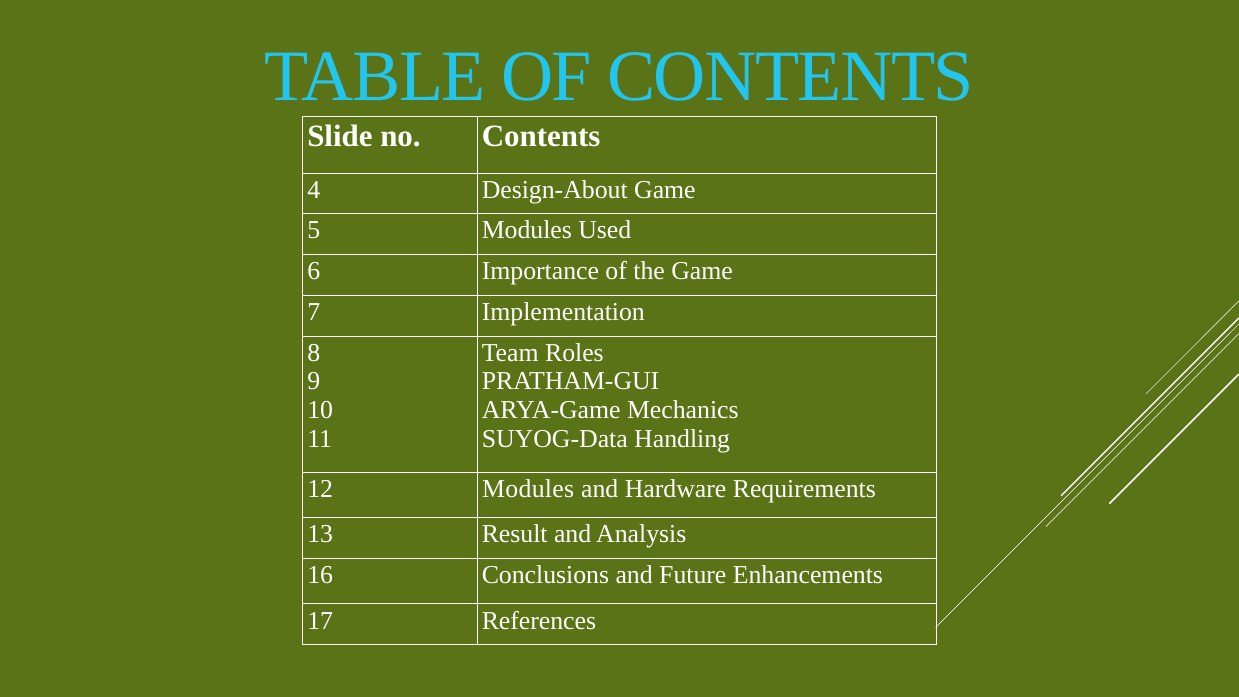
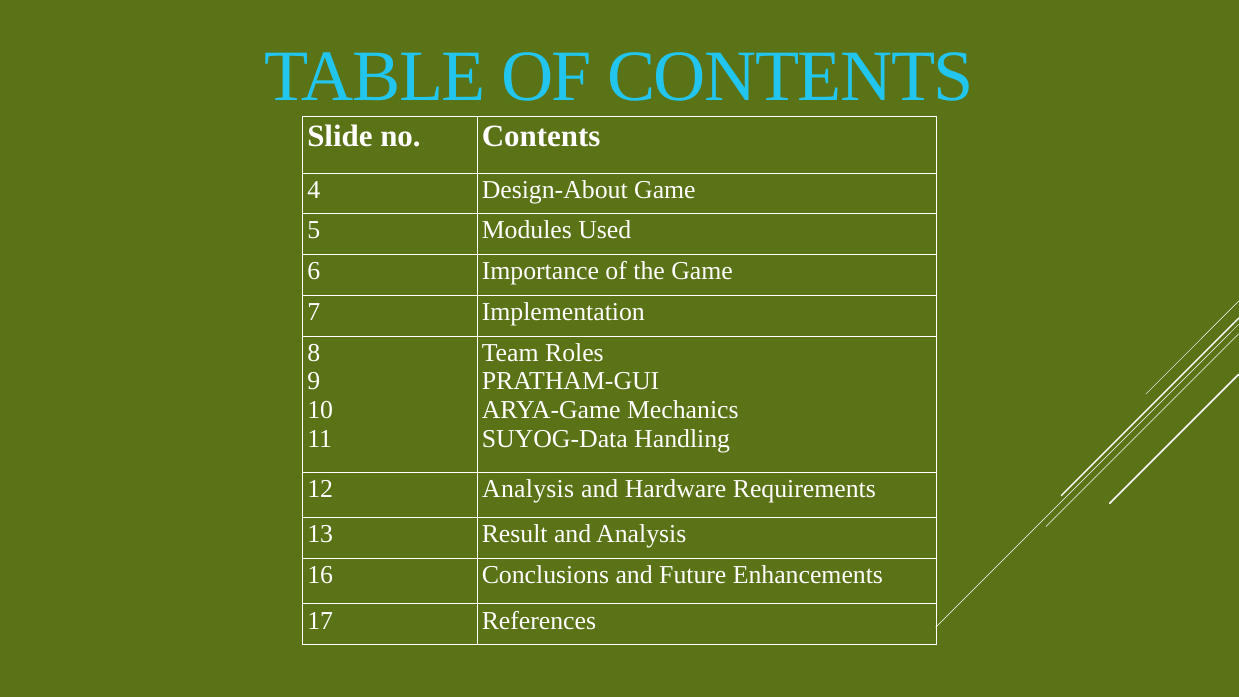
12 Modules: Modules -> Analysis
